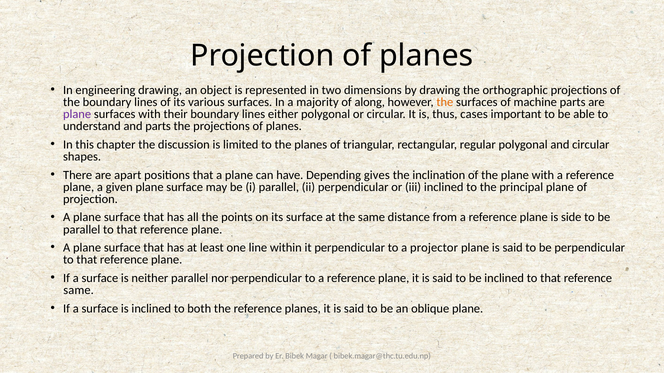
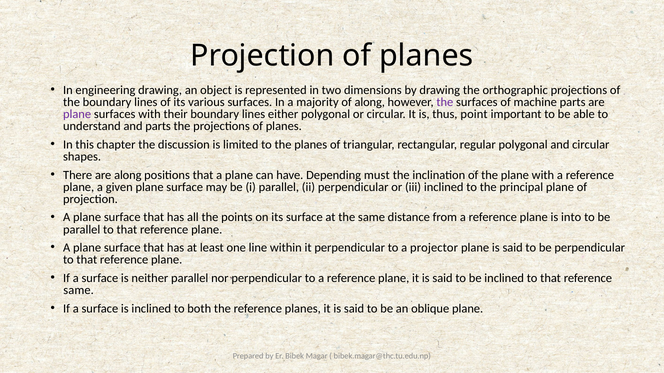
the at (445, 102) colour: orange -> purple
cases: cases -> point
are apart: apart -> along
gives: gives -> must
side: side -> into
